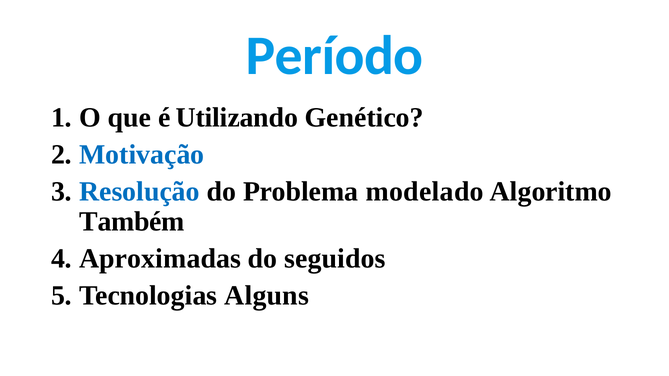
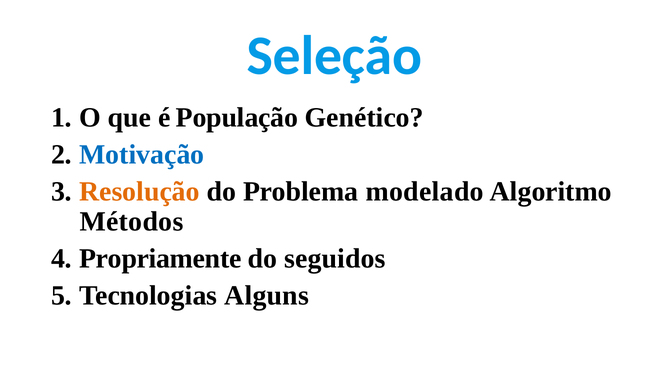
Período: Período -> Seleção
Utilizando: Utilizando -> População
Resolução colour: blue -> orange
Também: Também -> Métodos
Aproximadas: Aproximadas -> Propriamente
